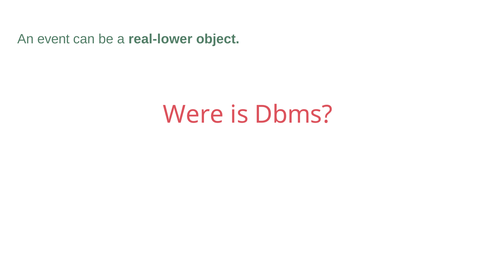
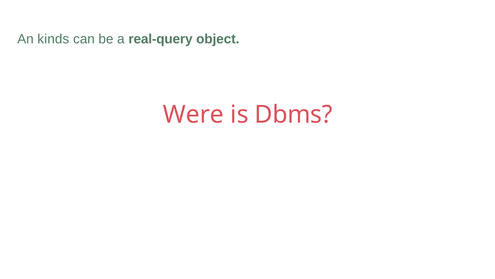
event: event -> kinds
real-lower: real-lower -> real-query
